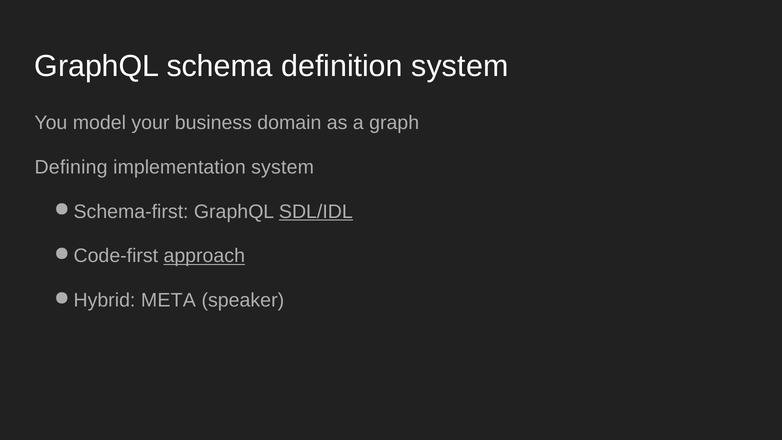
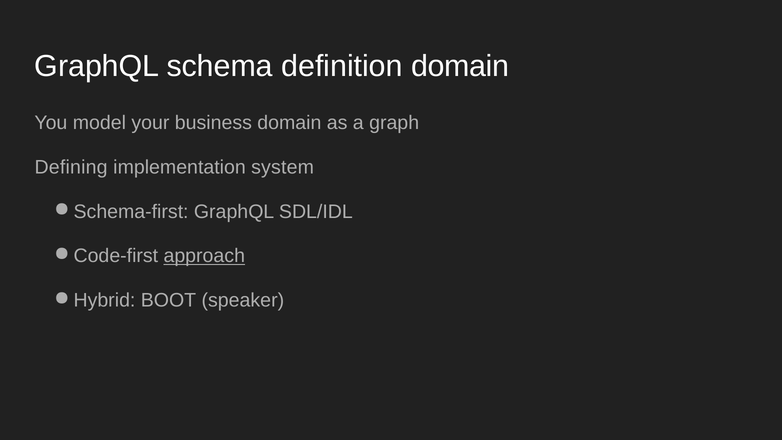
definition system: system -> domain
SDL/IDL underline: present -> none
META: META -> BOOT
